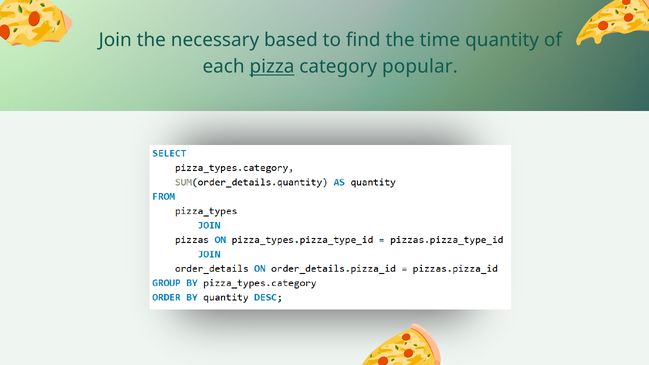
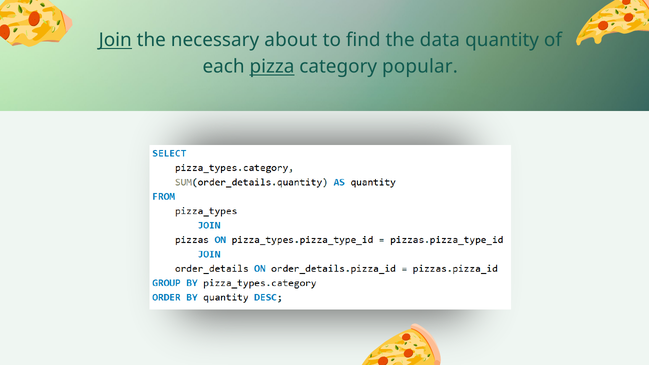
Join underline: none -> present
based: based -> about
time: time -> data
